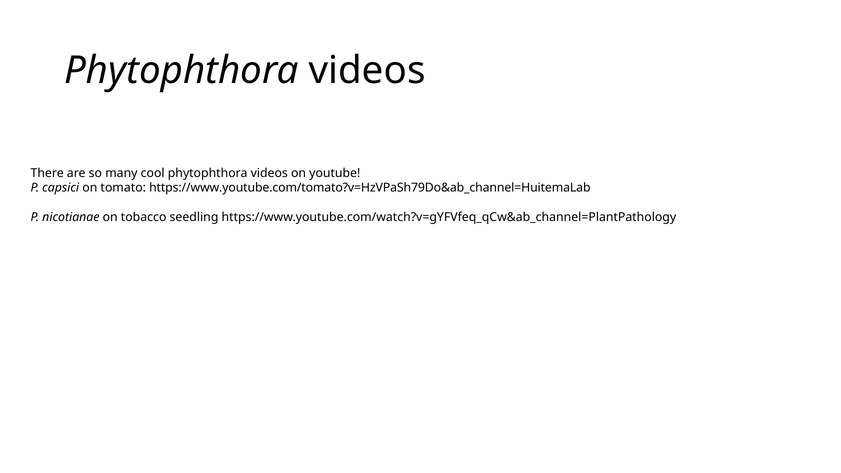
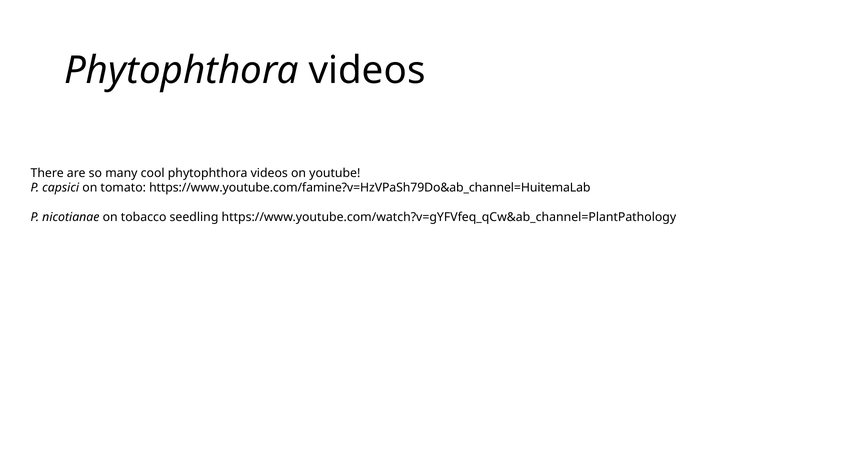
https://www.youtube.com/tomato?v=HzVPaSh79Do&ab_channel=HuitemaLab: https://www.youtube.com/tomato?v=HzVPaSh79Do&ab_channel=HuitemaLab -> https://www.youtube.com/famine?v=HzVPaSh79Do&ab_channel=HuitemaLab
